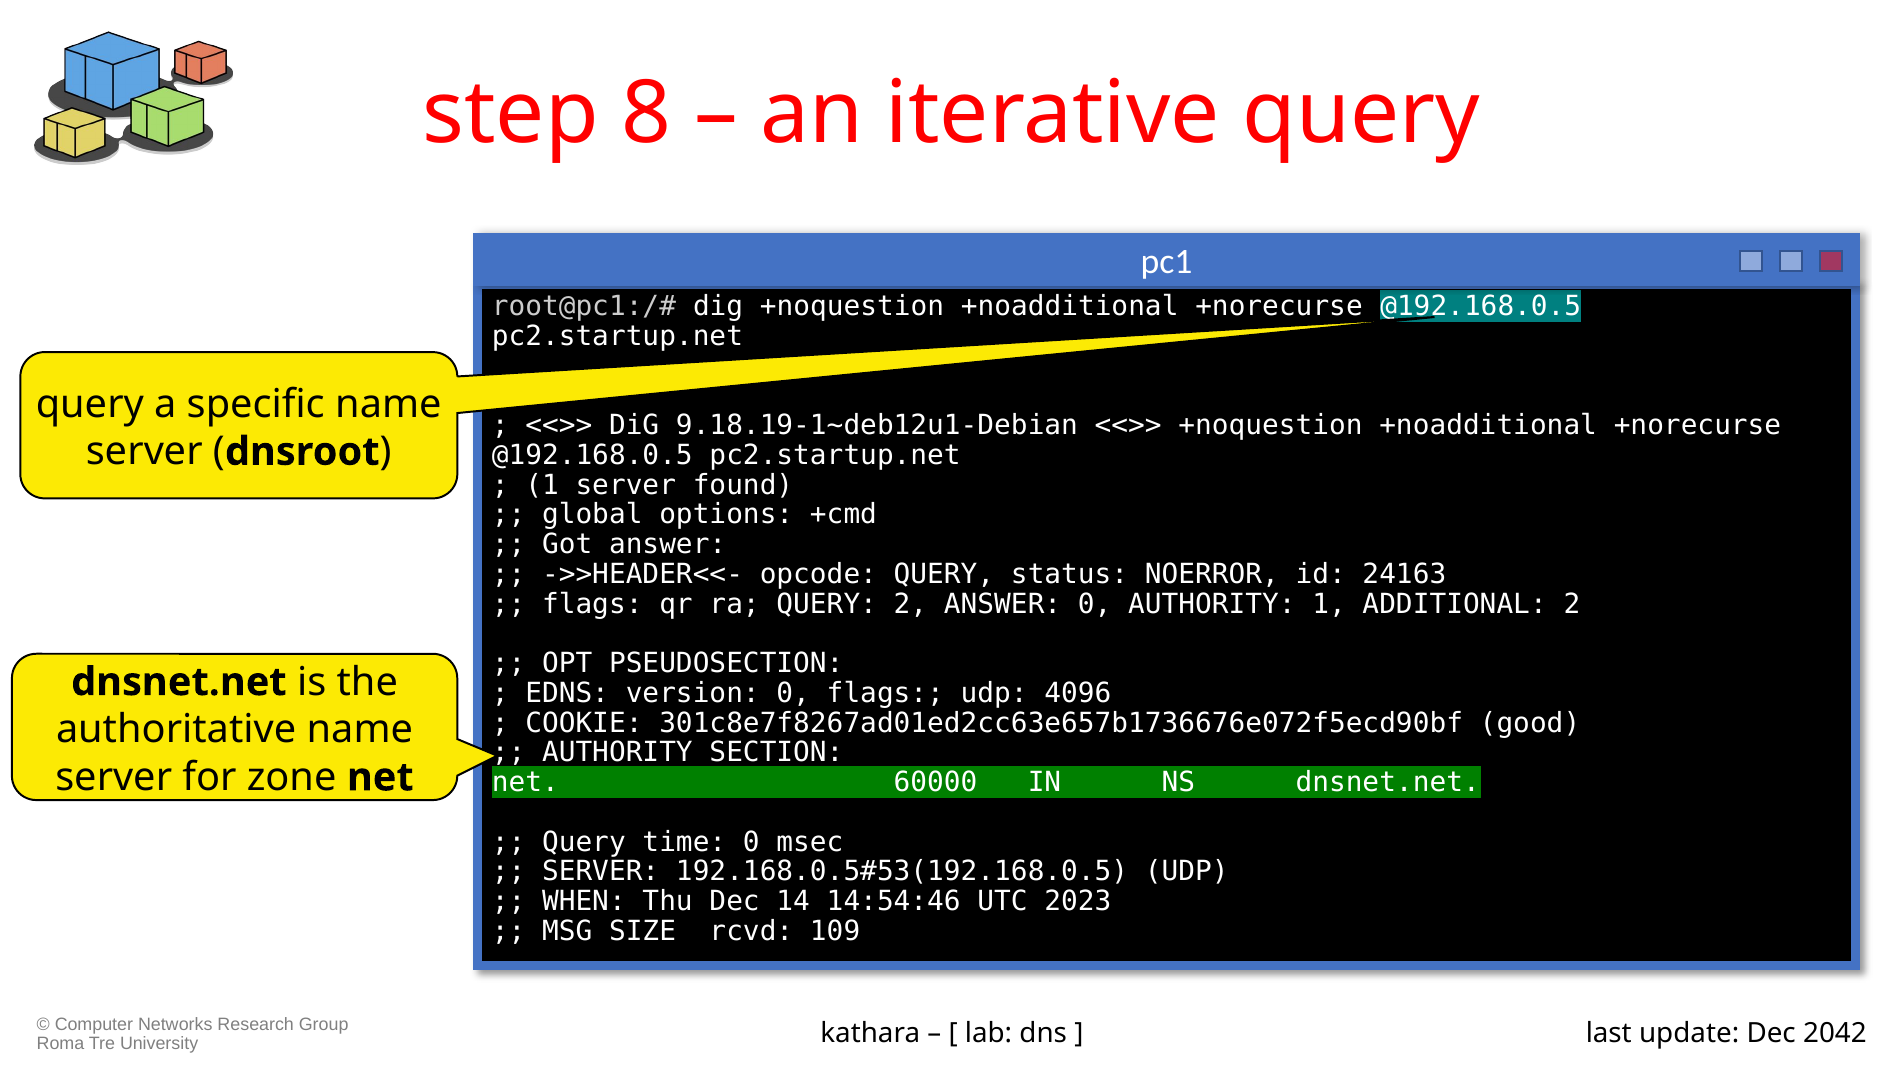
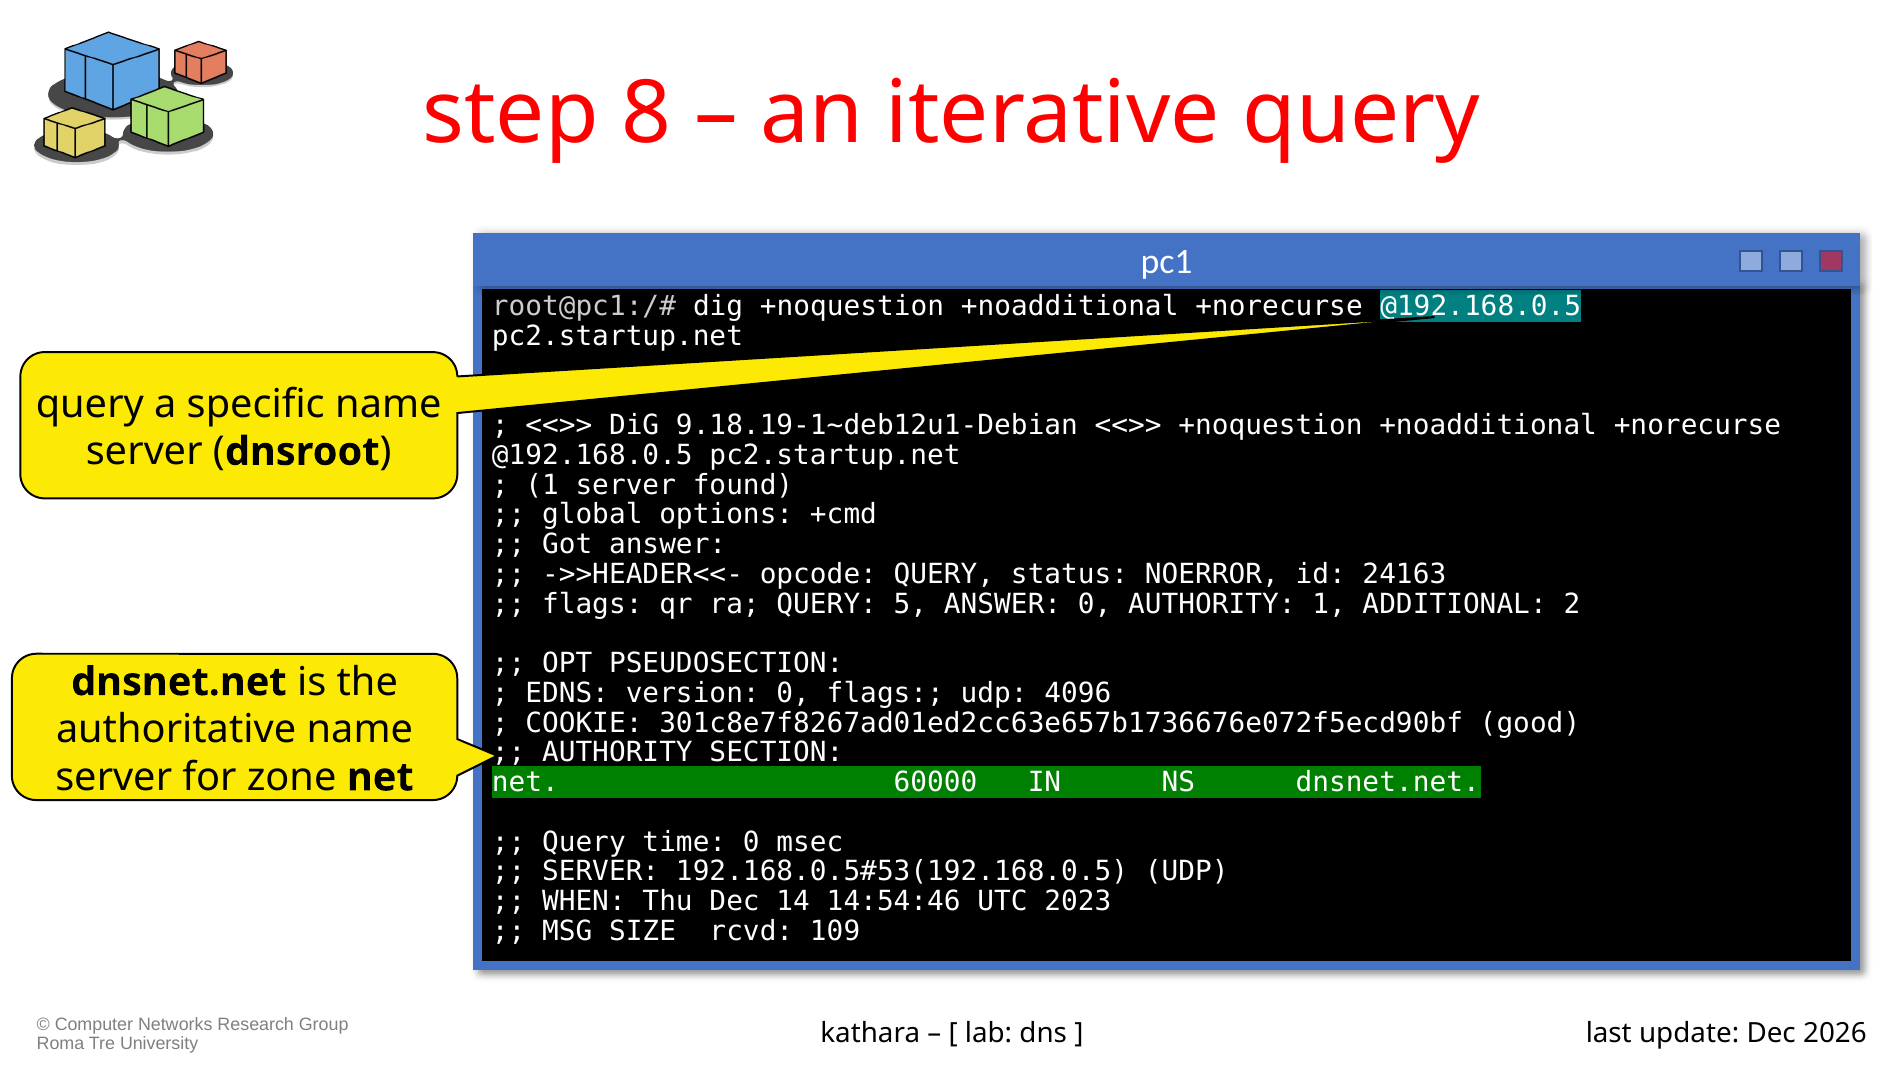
QUERY 2: 2 -> 5
2042: 2042 -> 2026
